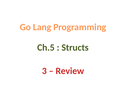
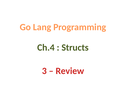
Ch.5: Ch.5 -> Ch.4
